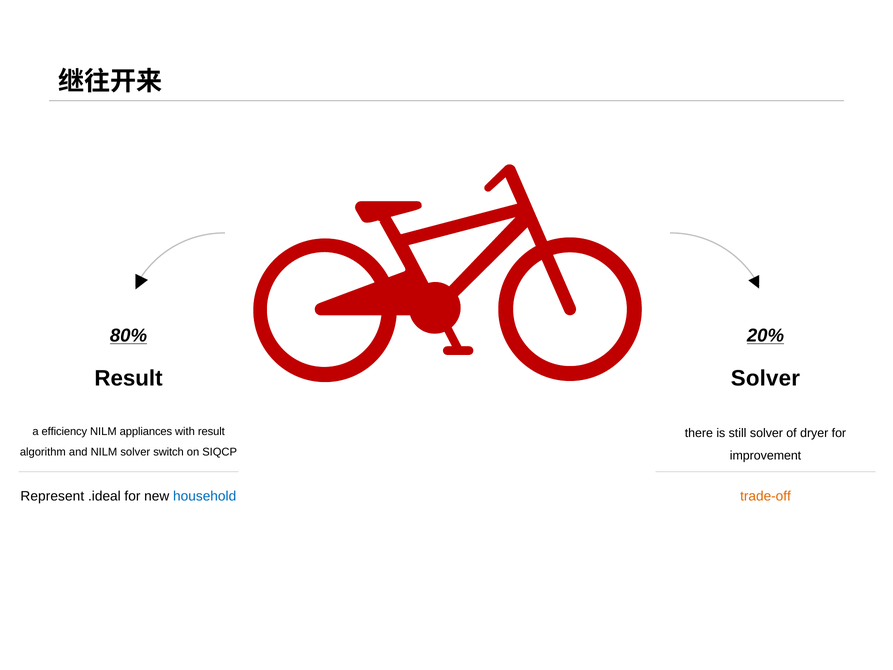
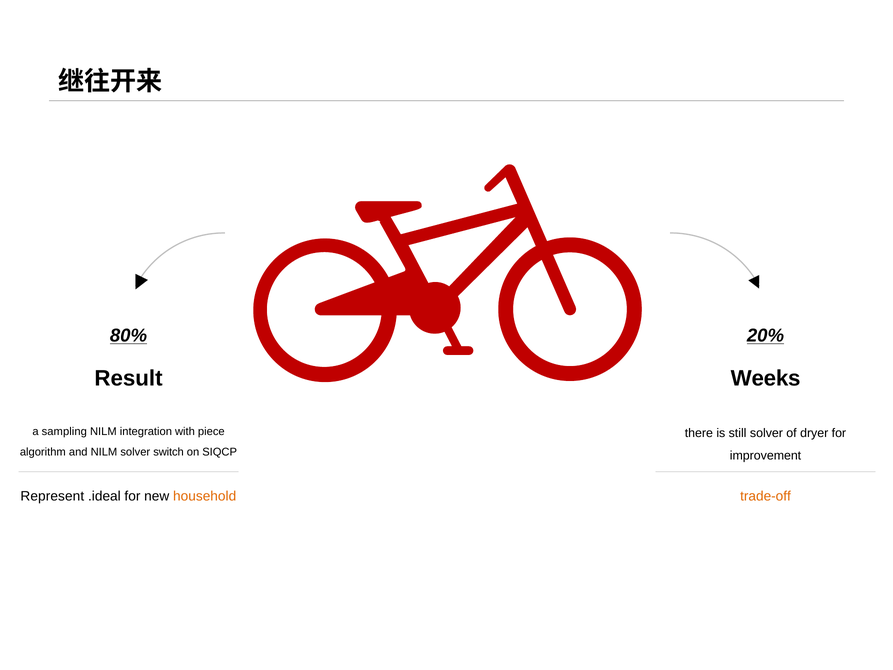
Solver at (765, 378): Solver -> Weeks
efficiency: efficiency -> sampling
appliances: appliances -> integration
with result: result -> piece
household colour: blue -> orange
